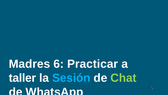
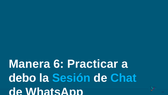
Madres: Madres -> Manera
taller: taller -> debo
Chat colour: light green -> light blue
